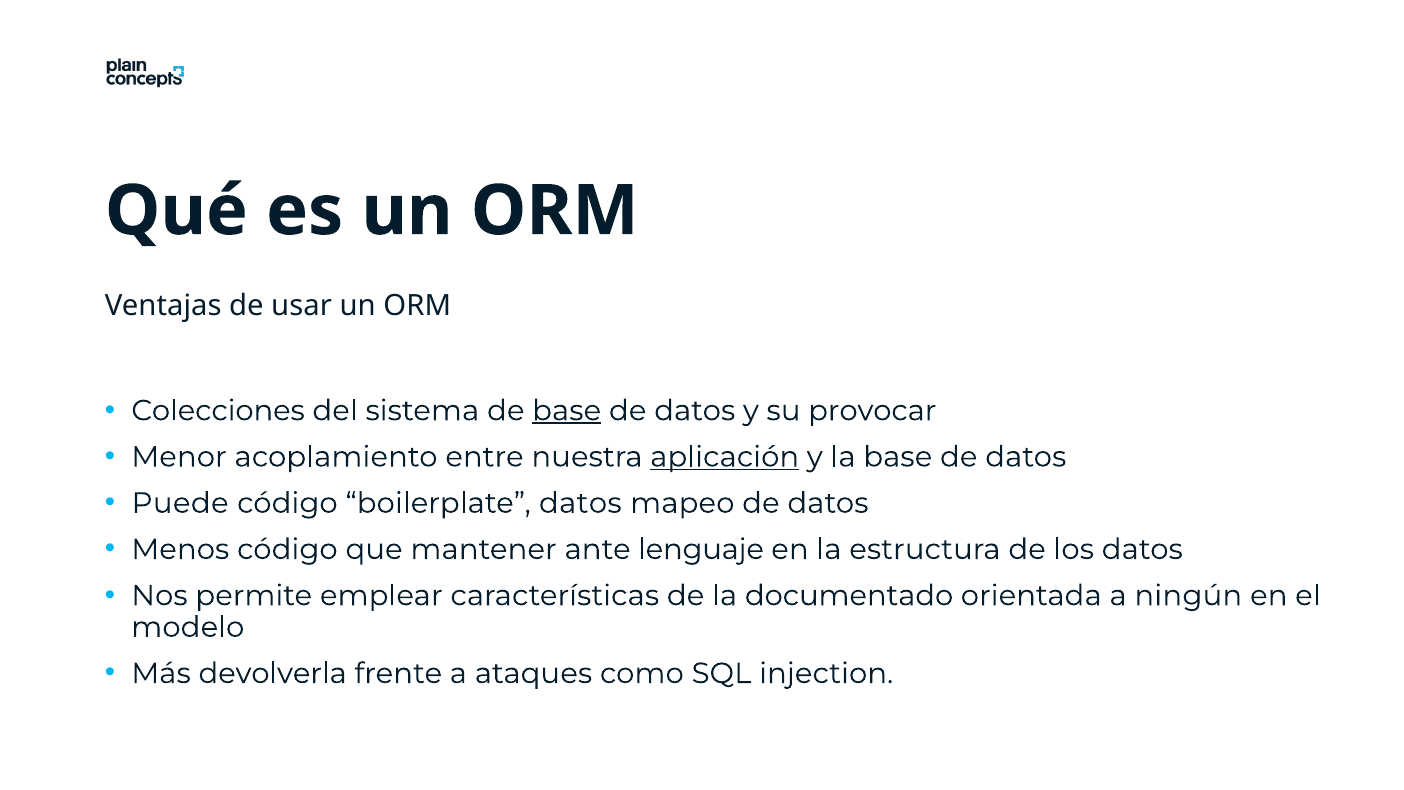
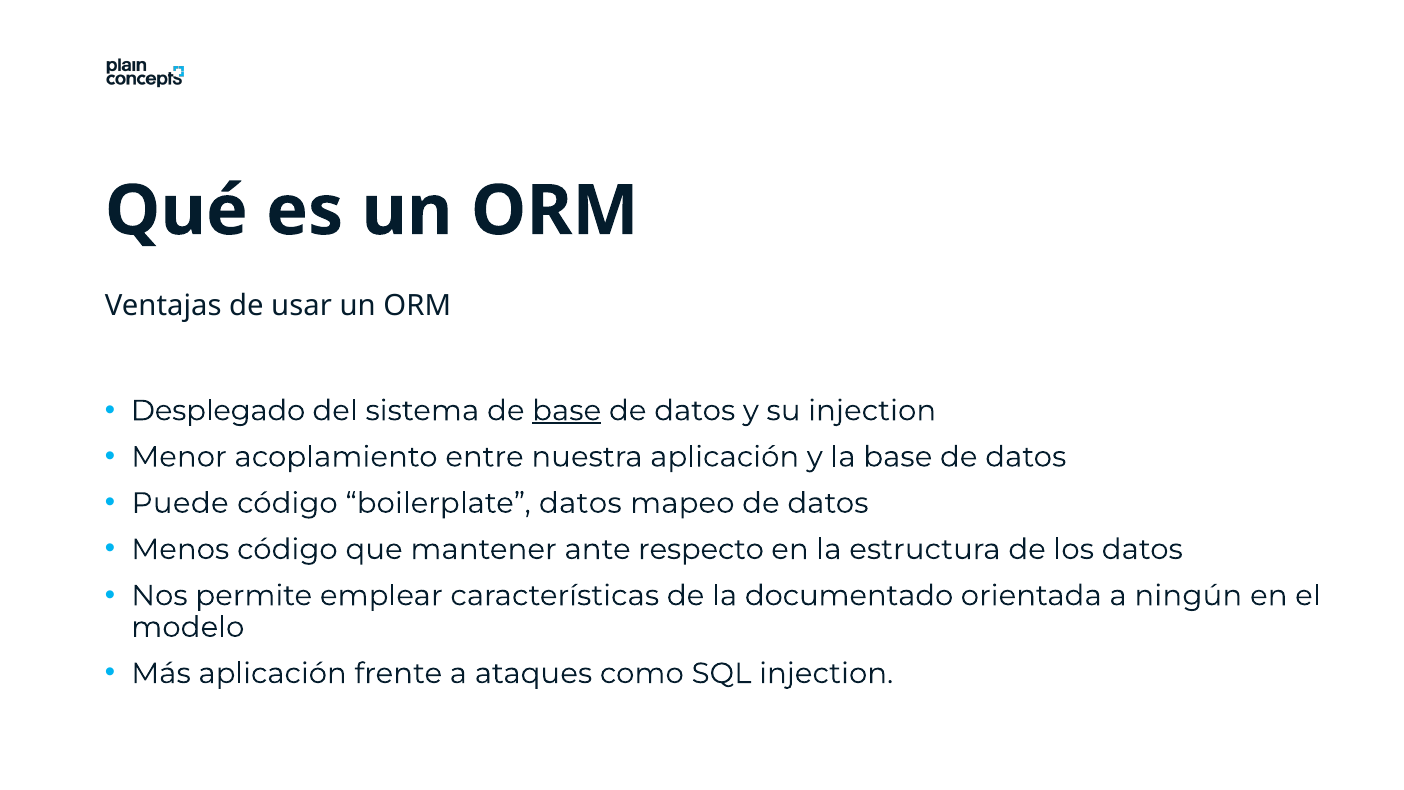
Colecciones: Colecciones -> Desplegado
su provocar: provocar -> injection
aplicación at (725, 457) underline: present -> none
lenguaje: lenguaje -> respecto
Más devolverla: devolverla -> aplicación
